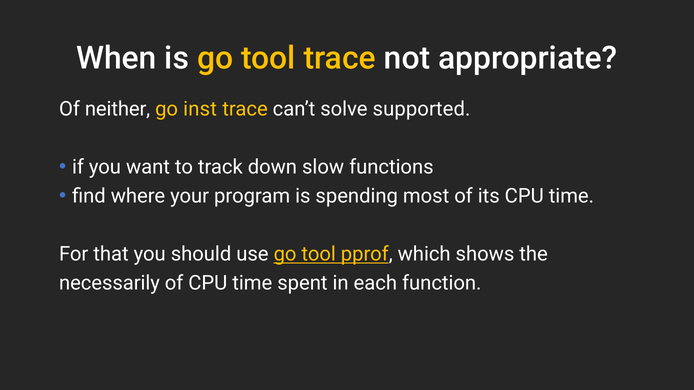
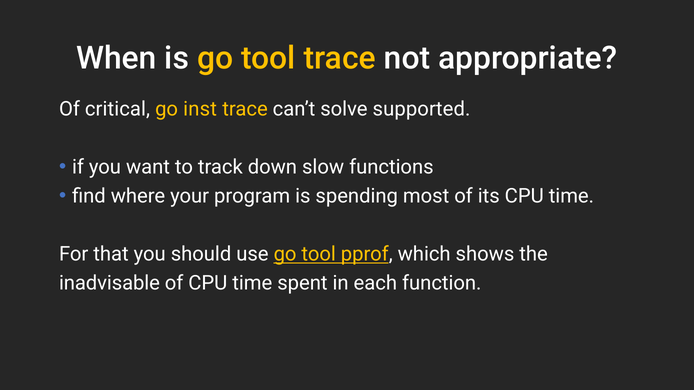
neither: neither -> critical
necessarily: necessarily -> inadvisable
